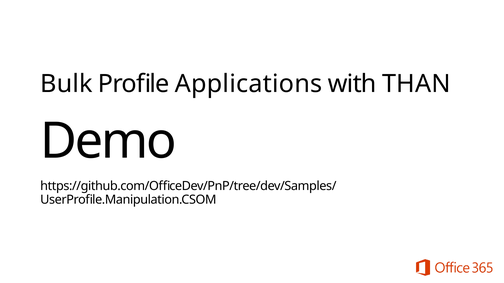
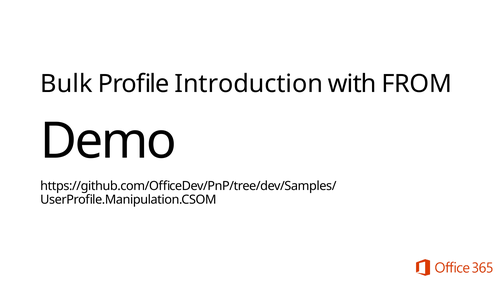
Applications: Applications -> Introduction
THAN: THAN -> FROM
